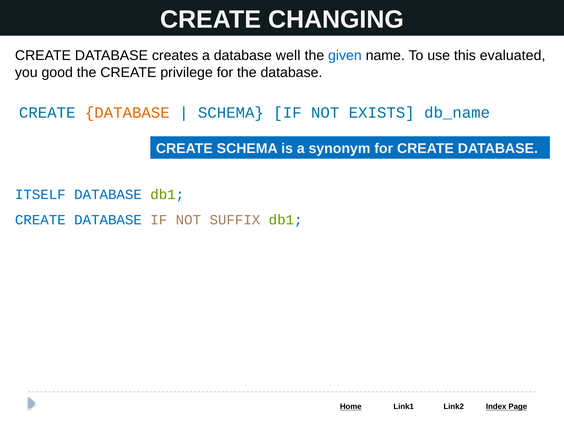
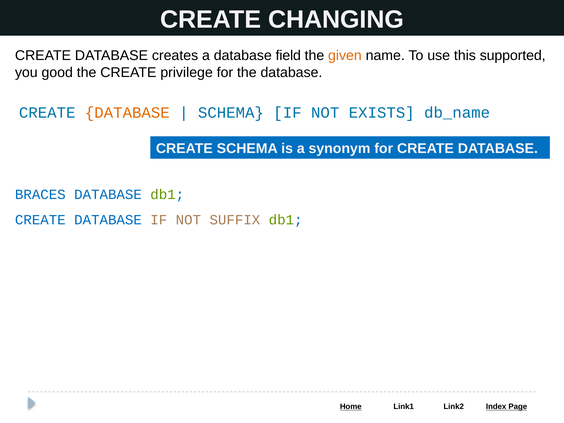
well: well -> field
given colour: blue -> orange
evaluated: evaluated -> supported
ITSELF: ITSELF -> BRACES
